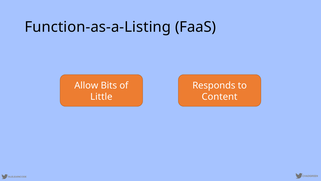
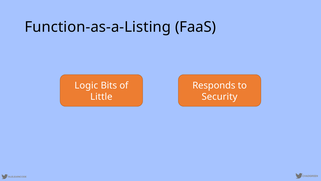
Allow: Allow -> Logic
Content: Content -> Security
